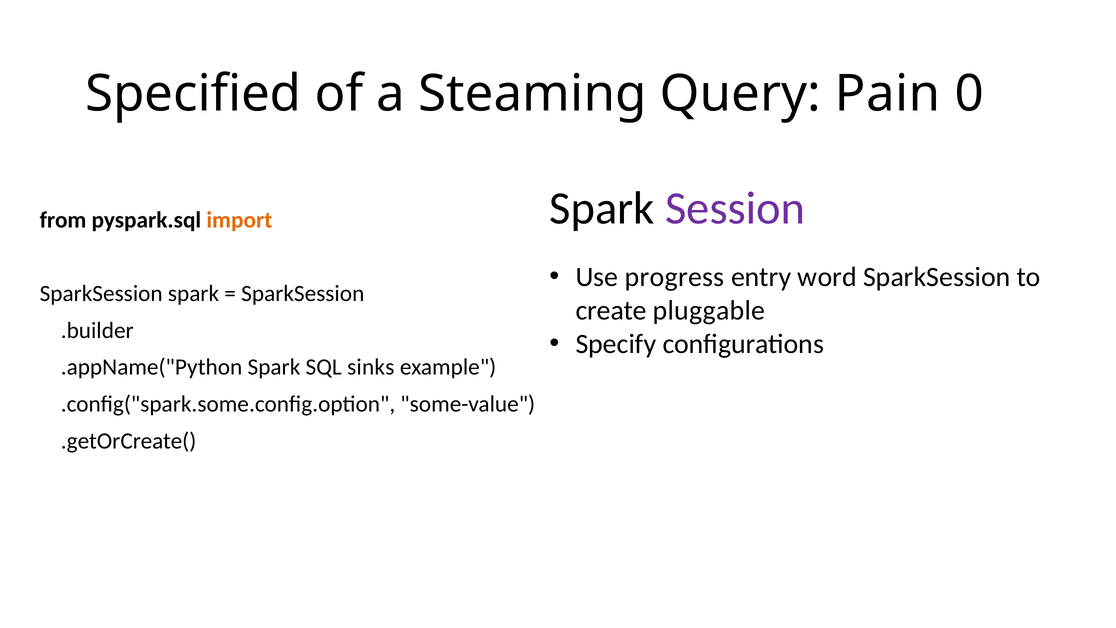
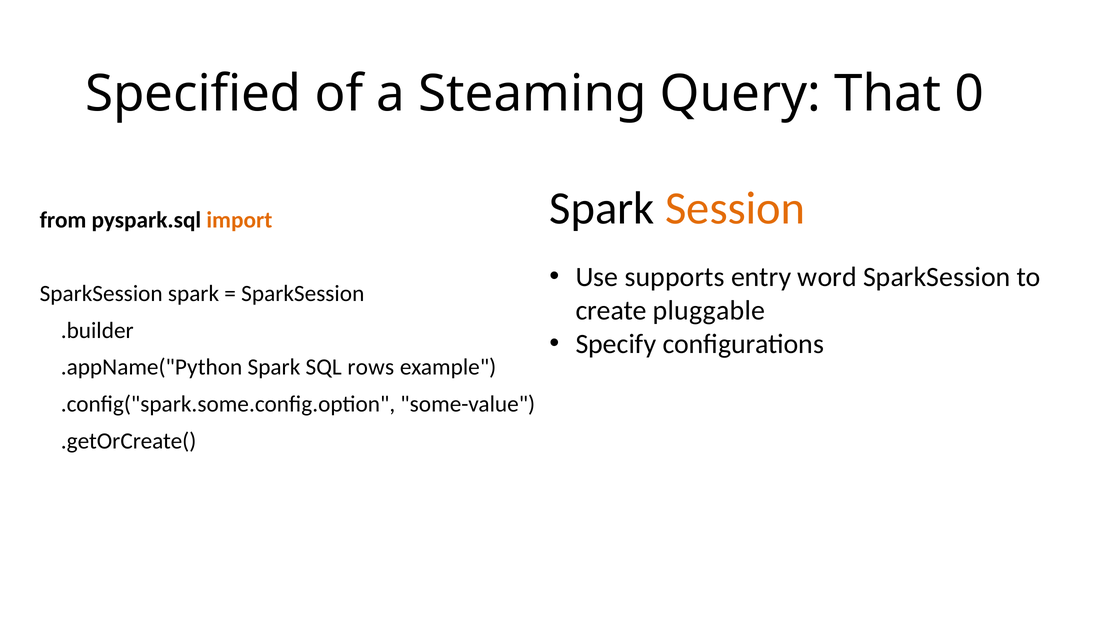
Pain: Pain -> That
Session colour: purple -> orange
progress: progress -> supports
sinks: sinks -> rows
